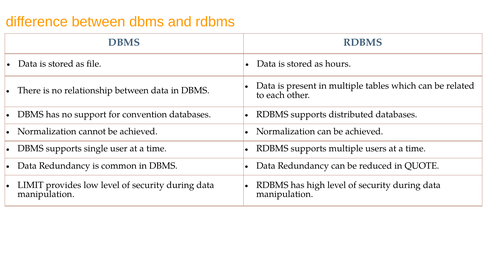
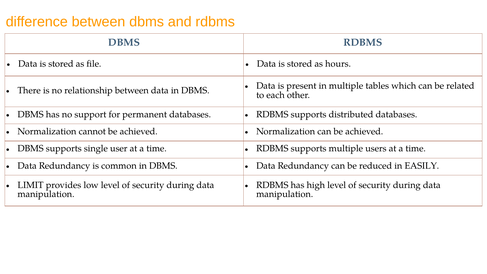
convention: convention -> permanent
QUOTE: QUOTE -> EASILY
